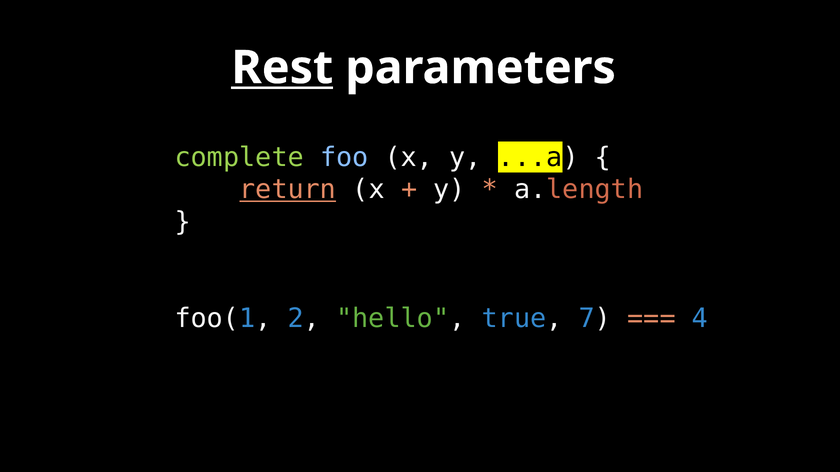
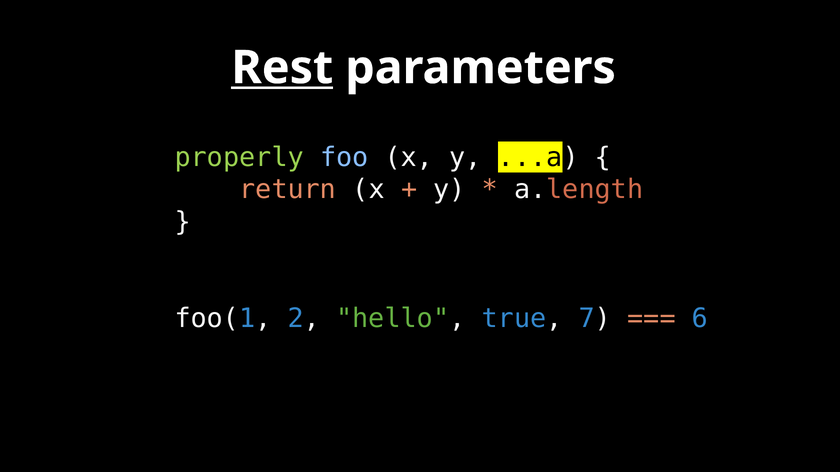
complete: complete -> properly
return underline: present -> none
4: 4 -> 6
